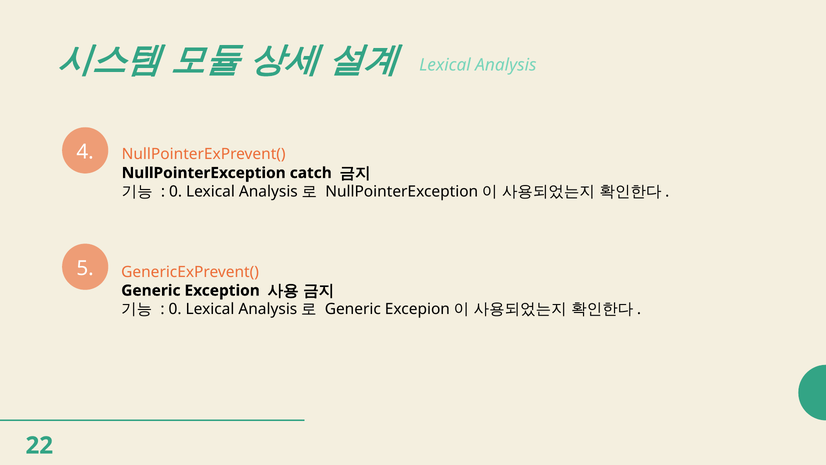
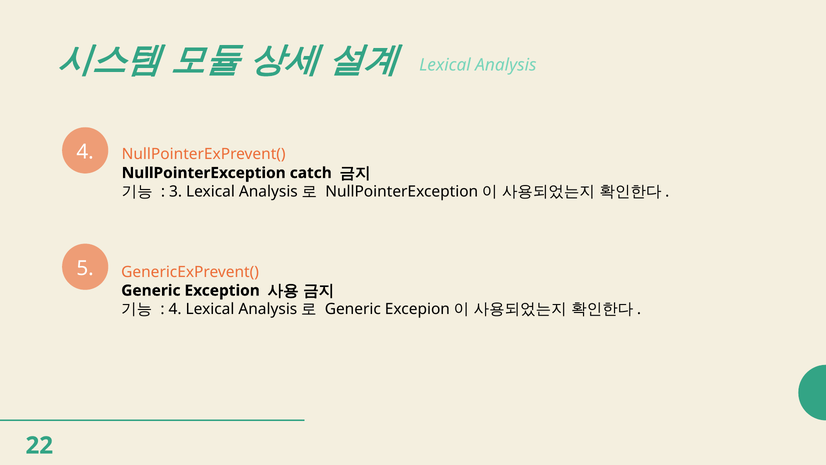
0 at (176, 191): 0 -> 3
0 at (175, 309): 0 -> 4
